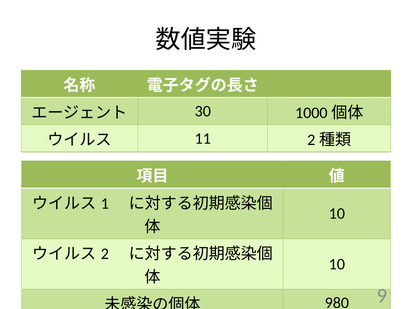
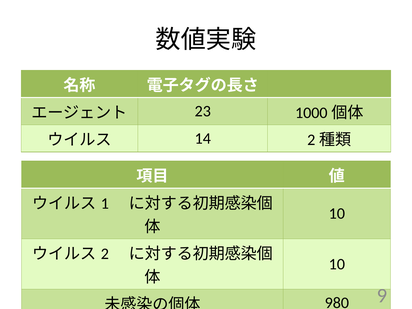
30: 30 -> 23
11: 11 -> 14
